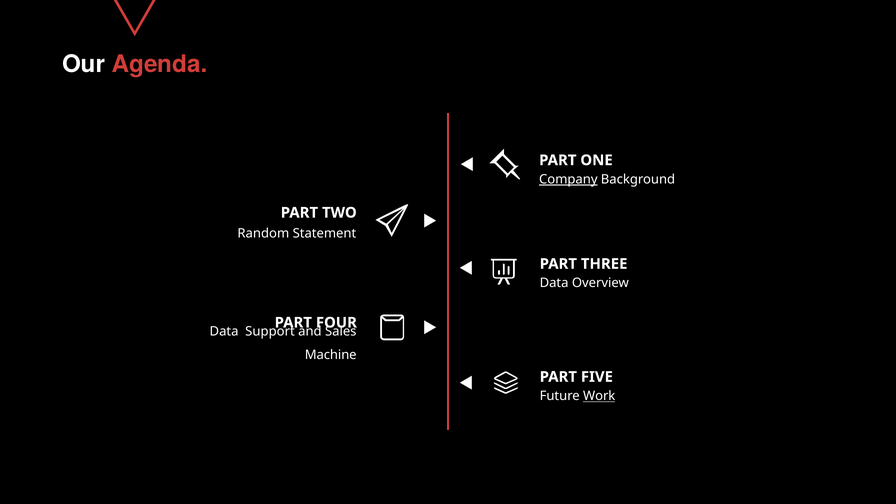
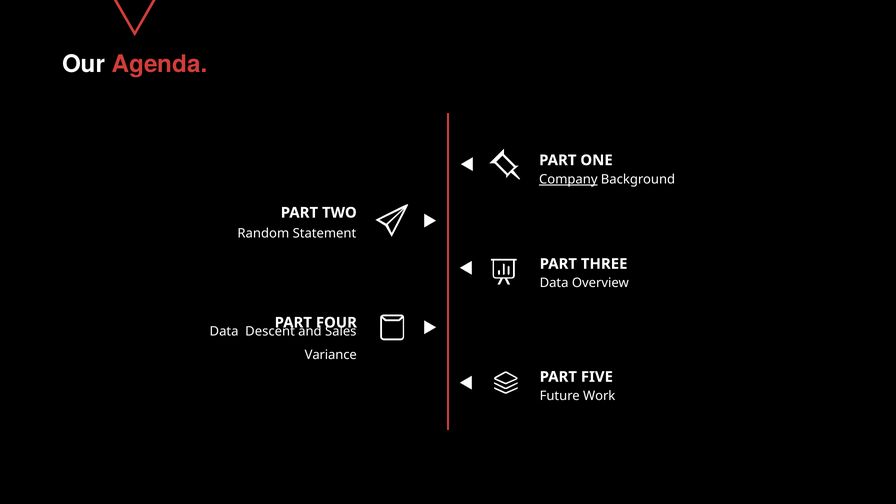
Support: Support -> Descent
Machine: Machine -> Variance
Work underline: present -> none
